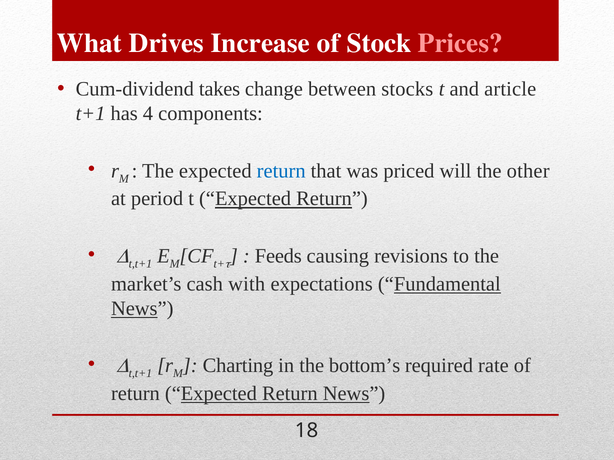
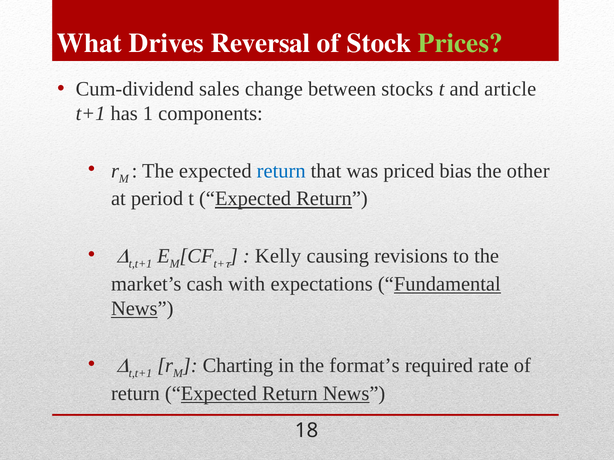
Increase: Increase -> Reversal
Prices colour: pink -> light green
takes: takes -> sales
4: 4 -> 1
will: will -> bias
Feeds: Feeds -> Kelly
bottom’s: bottom’s -> format’s
